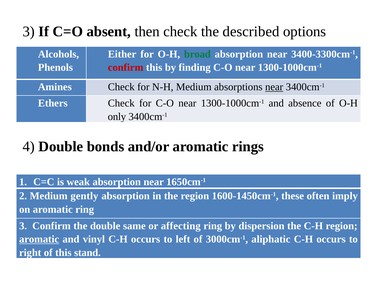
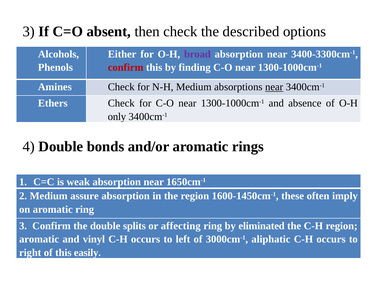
broad colour: green -> purple
gently: gently -> assure
same: same -> splits
dispersion: dispersion -> eliminated
aromatic at (39, 239) underline: present -> none
stand: stand -> easily
